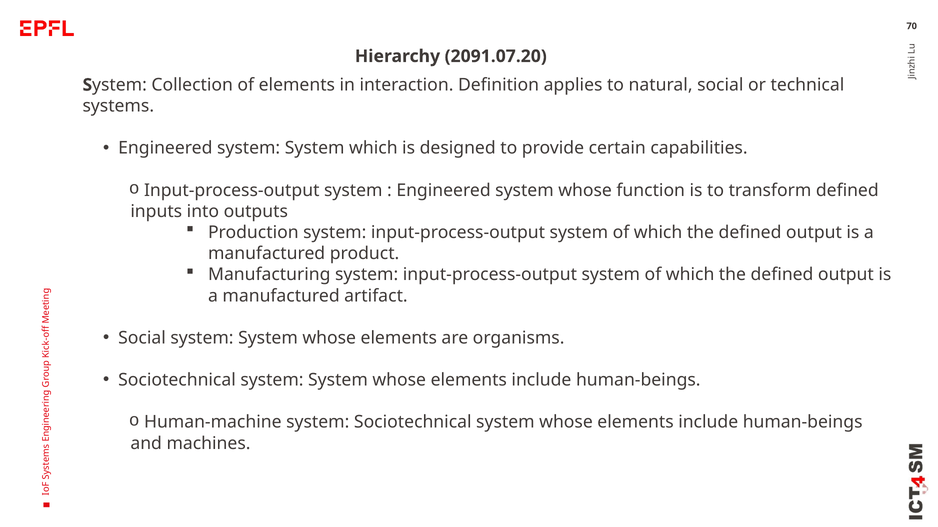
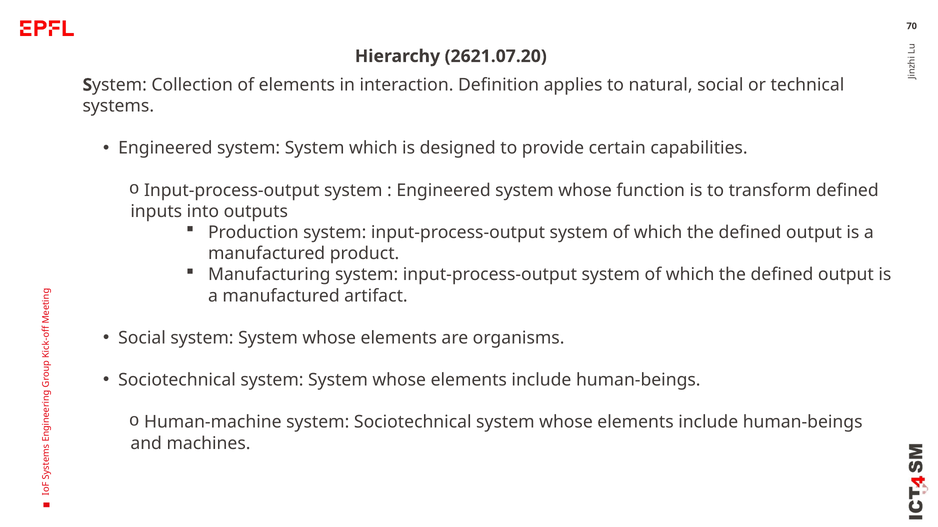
2091.07.20: 2091.07.20 -> 2621.07.20
